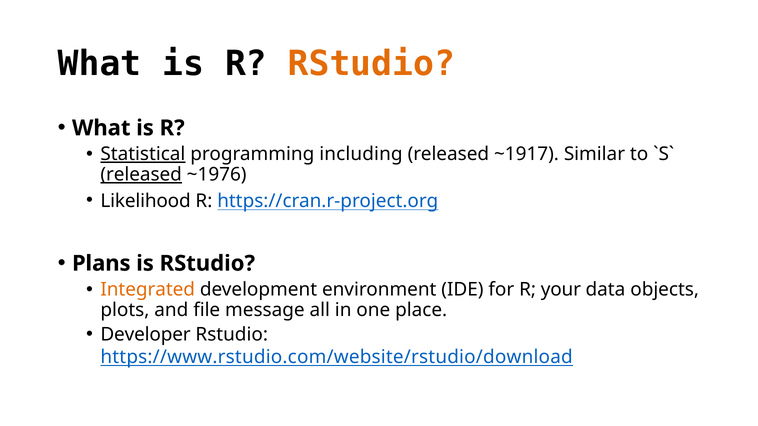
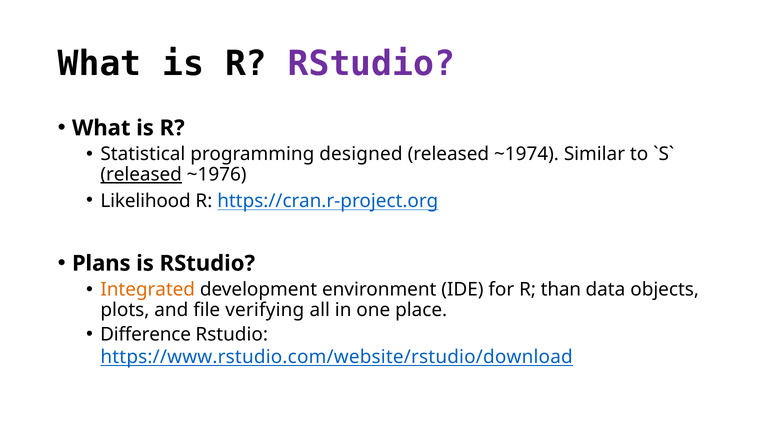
RStudio at (371, 64) colour: orange -> purple
Statistical underline: present -> none
including: including -> designed
~1917: ~1917 -> ~1974
your: your -> than
message: message -> verifying
Developer: Developer -> Difference
